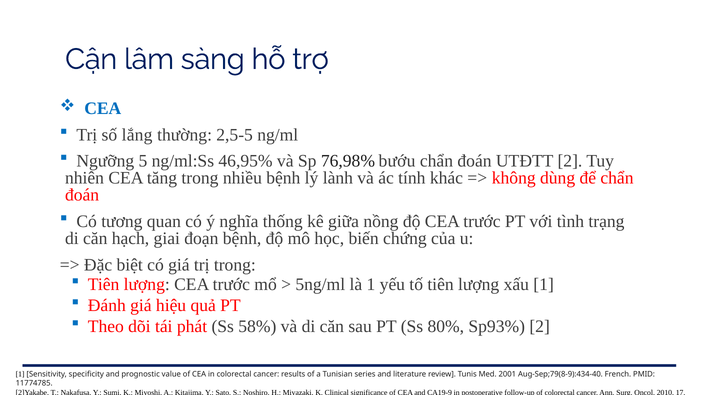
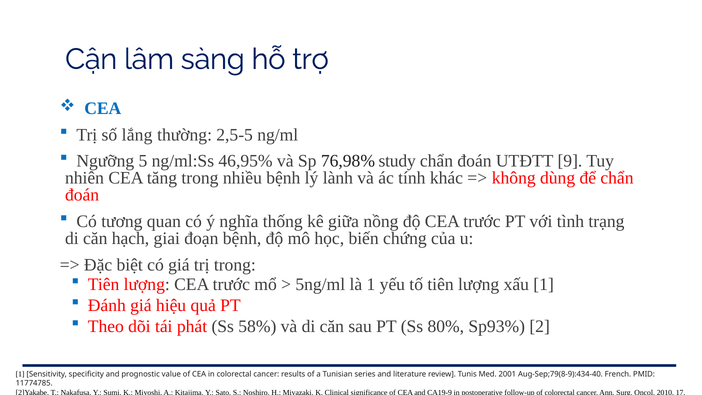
bướu: bướu -> study
UTĐTT 2: 2 -> 9
